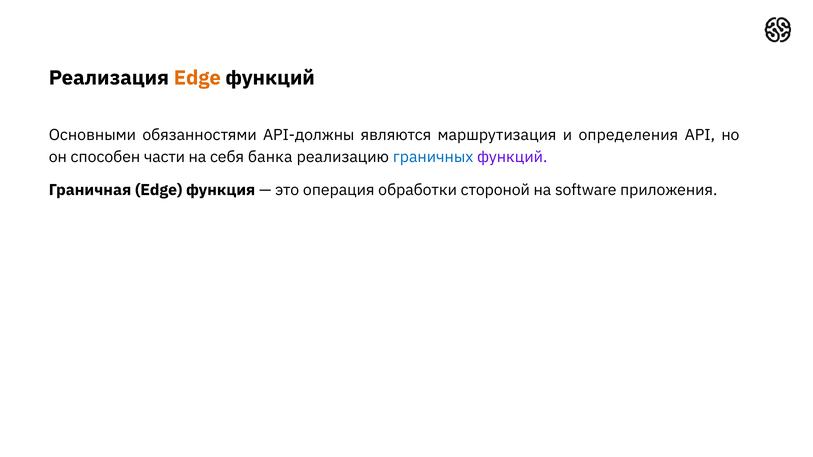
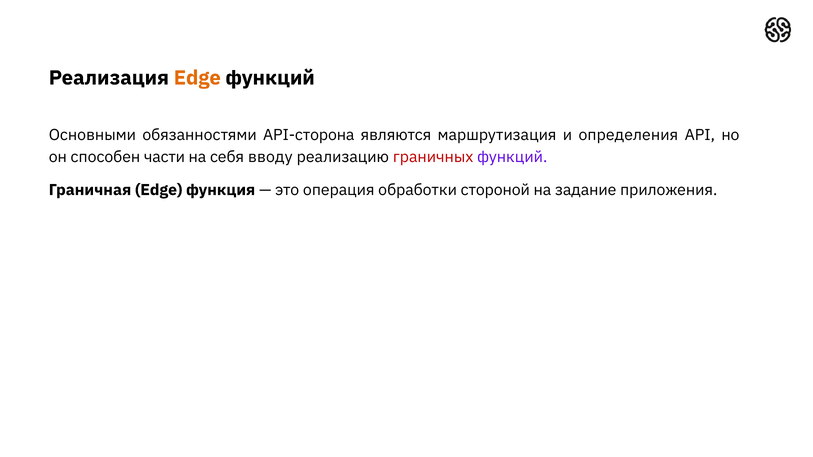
API-должны: API-должны -> API-сторона
банка: банка -> вводу
граничных colour: blue -> red
software: software -> задание
